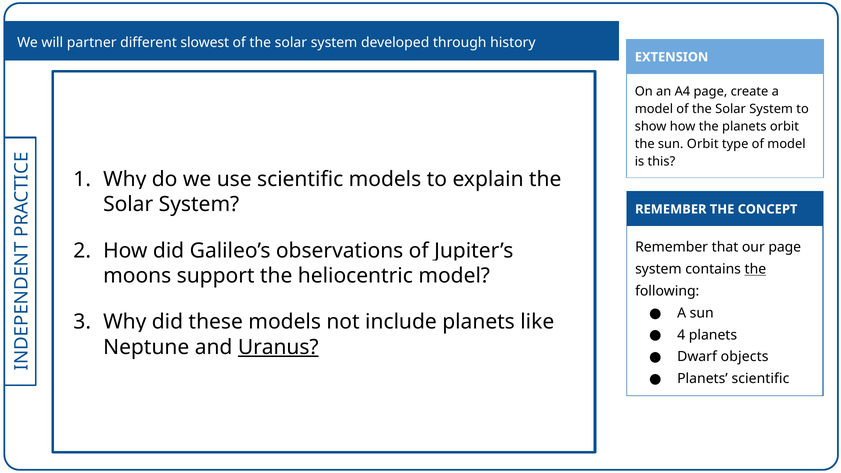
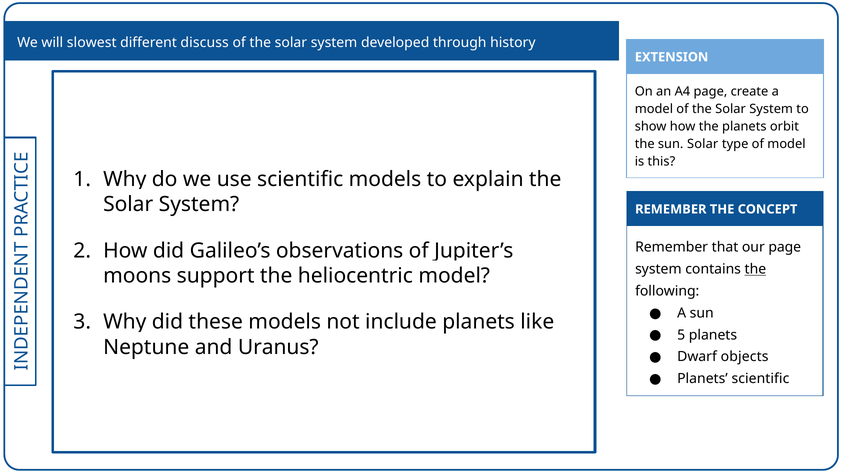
partner: partner -> slowest
slowest: slowest -> discuss
sun Orbit: Orbit -> Solar
4: 4 -> 5
Uranus underline: present -> none
